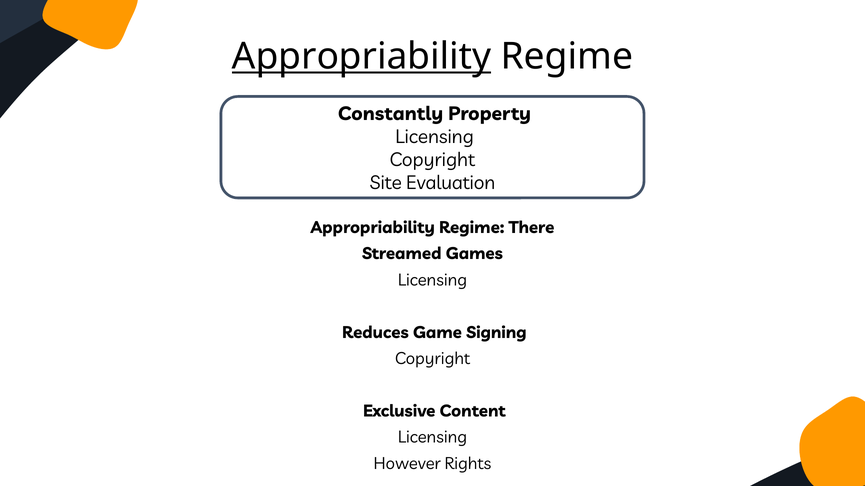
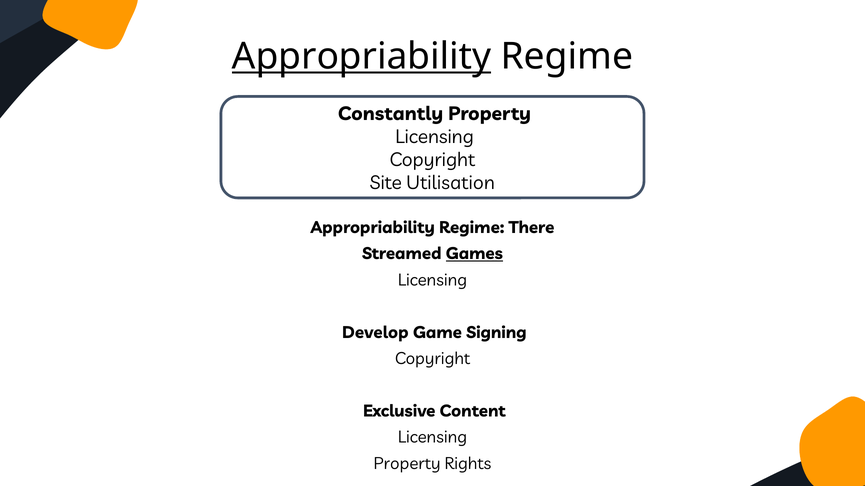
Evaluation: Evaluation -> Utilisation
Games underline: none -> present
Reduces: Reduces -> Develop
However at (407, 464): However -> Property
